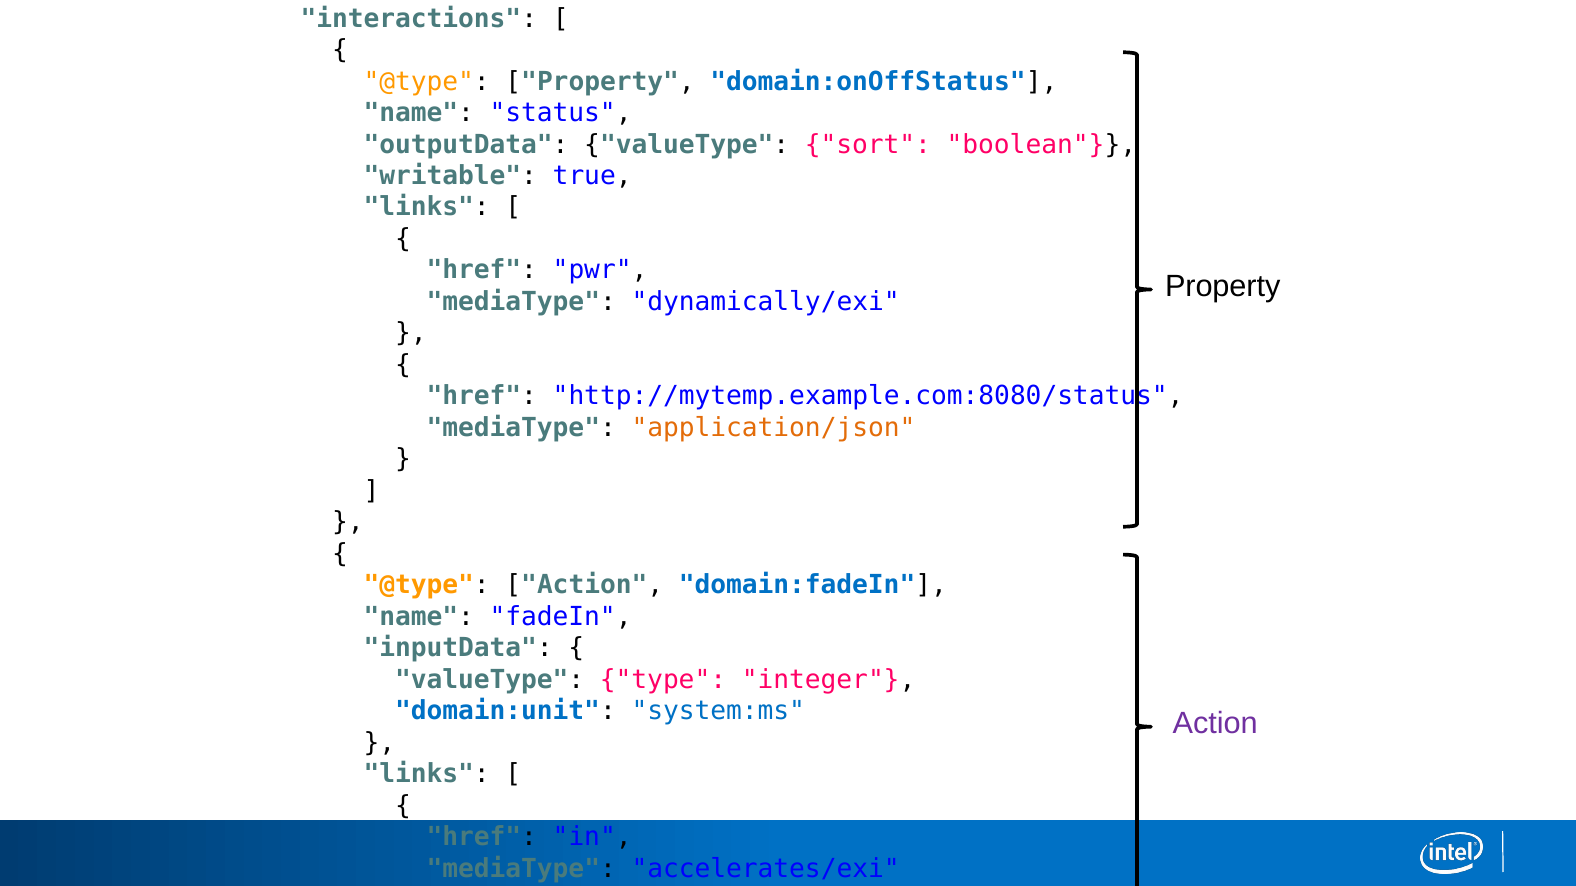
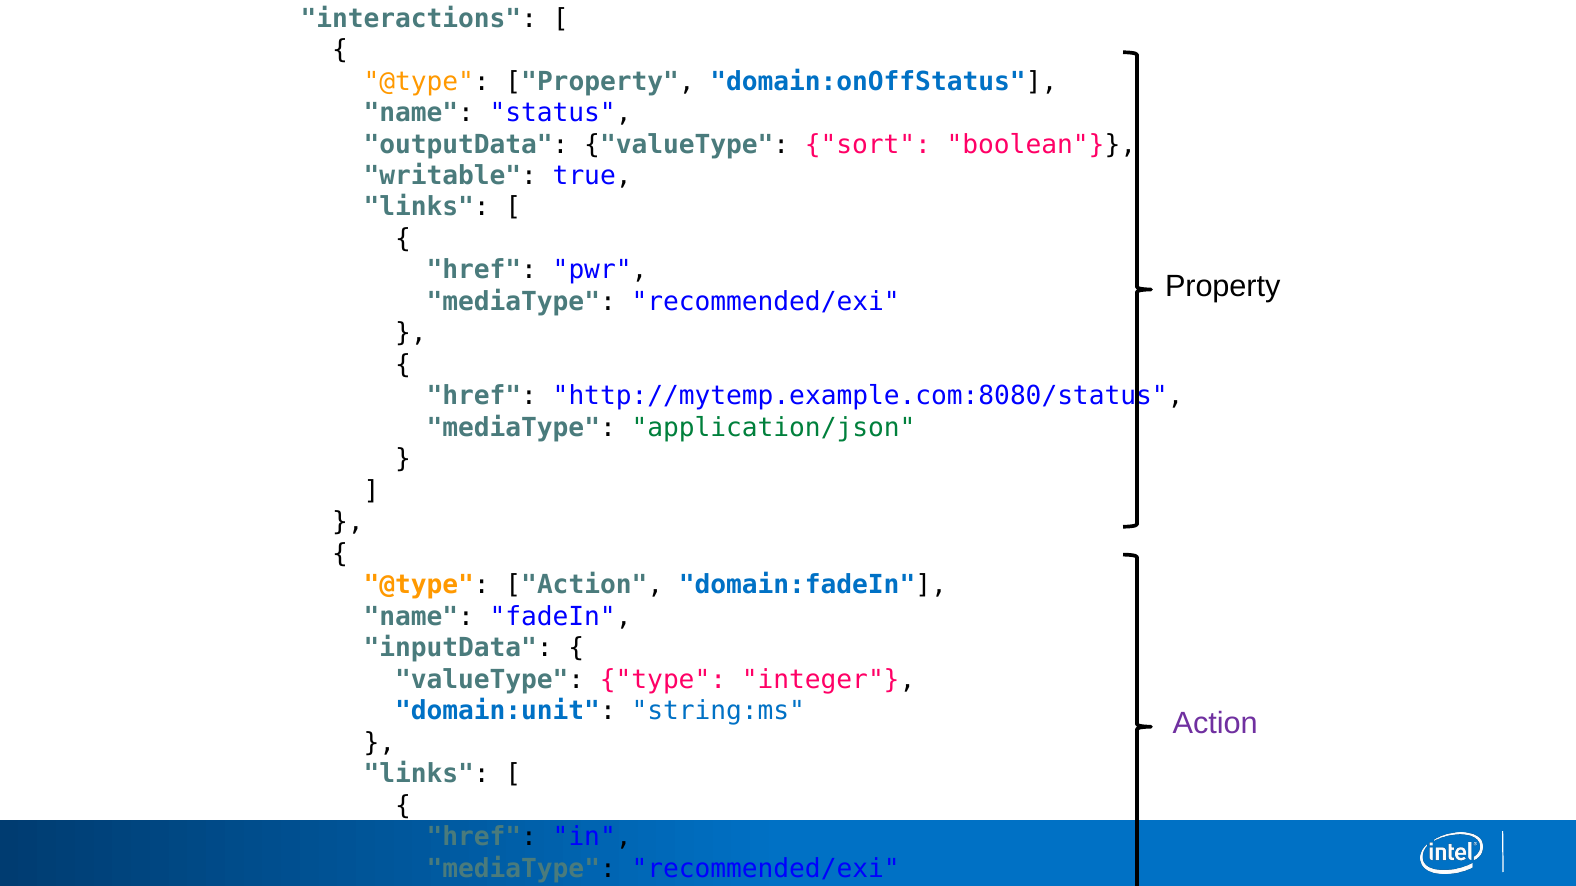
dynamically/exi at (766, 302): dynamically/exi -> recommended/exi
application/json at (773, 428) colour: orange -> green
system:ms: system:ms -> string:ms
accelerates/exi at (766, 869): accelerates/exi -> recommended/exi
